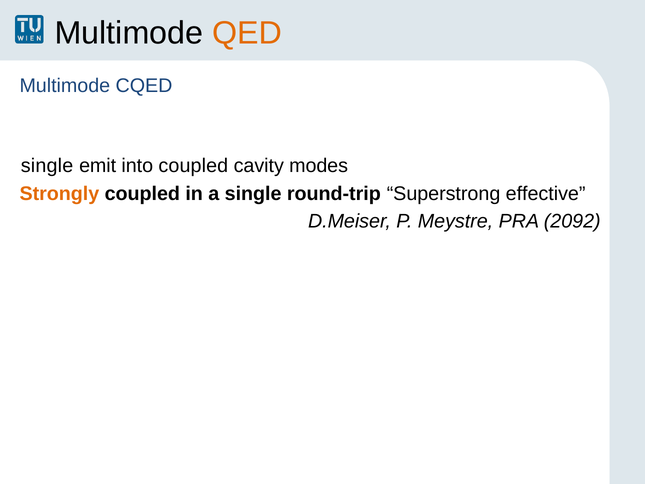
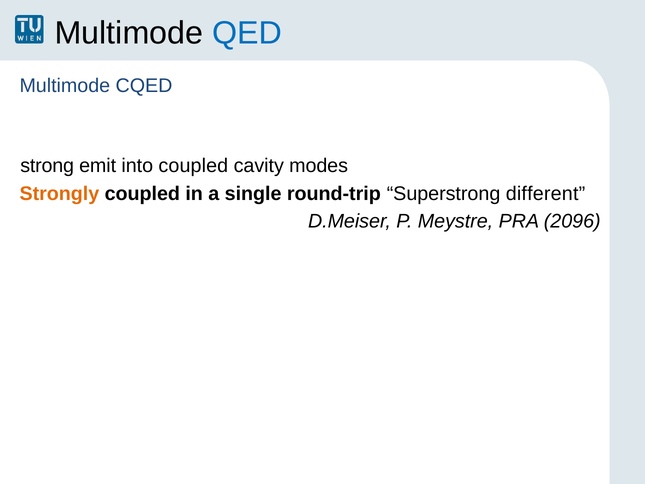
QED colour: orange -> blue
single at (47, 166): single -> strong
effective: effective -> different
2092: 2092 -> 2096
